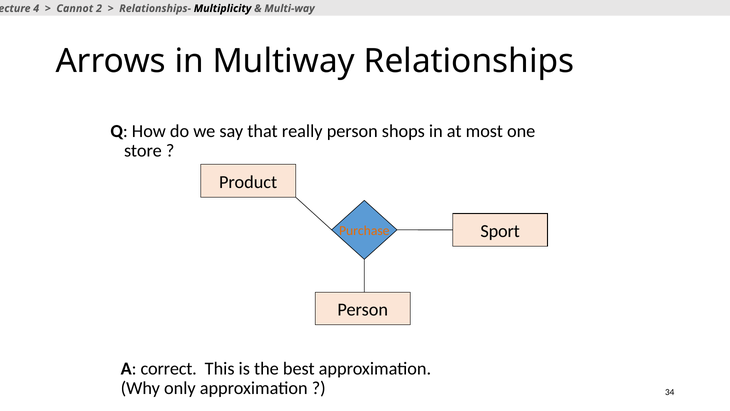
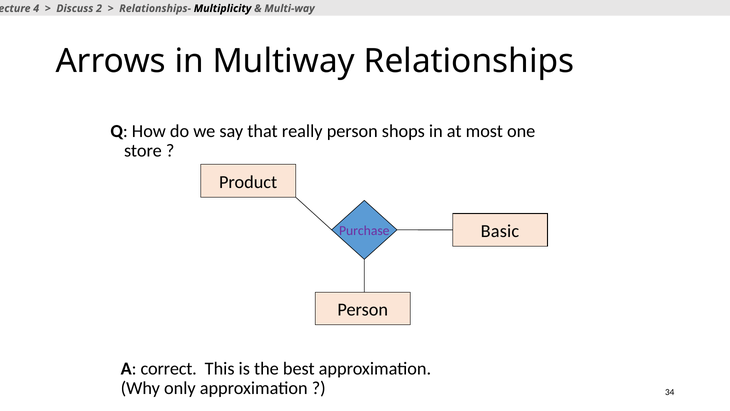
Cannot: Cannot -> Discuss
Sport: Sport -> Basic
Purchase colour: orange -> purple
